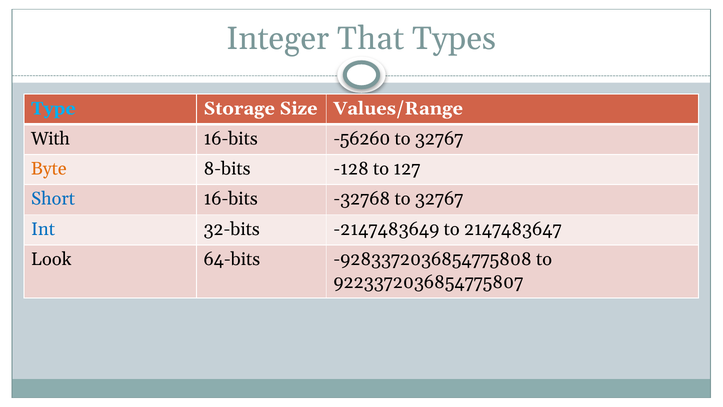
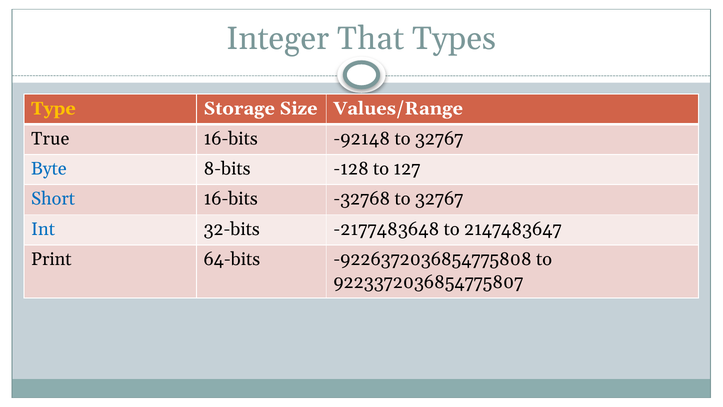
Type colour: light blue -> yellow
With: With -> True
-56260: -56260 -> -92148
Byte colour: orange -> blue
-2147483649: -2147483649 -> -2177483648
Look: Look -> Print
-9283372036854775808: -9283372036854775808 -> -9226372036854775808
